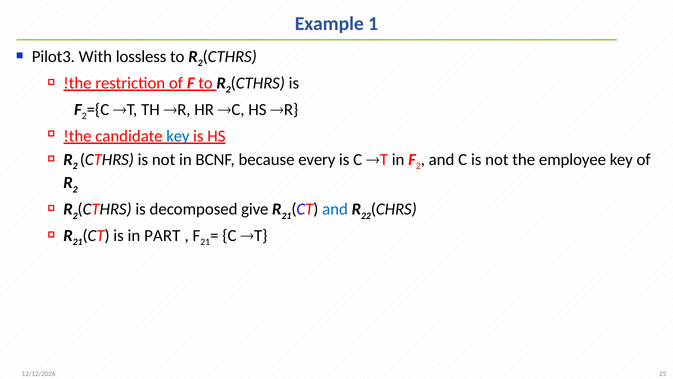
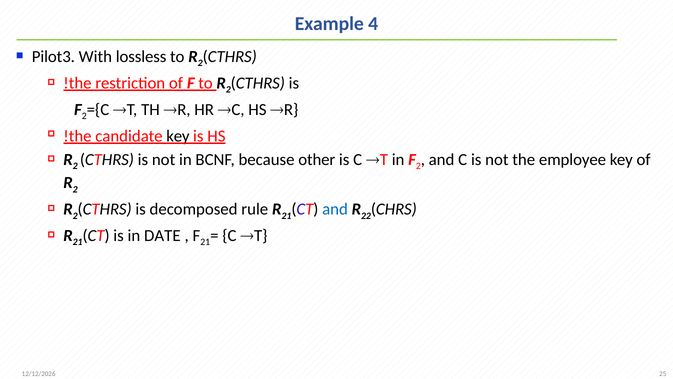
1: 1 -> 4
key at (178, 136) colour: blue -> black
every: every -> other
give: give -> rule
PART: PART -> DATE
